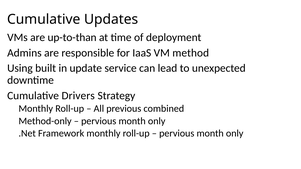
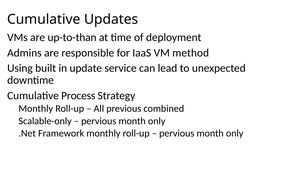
Drivers: Drivers -> Process
Method-only: Method-only -> Scalable-only
